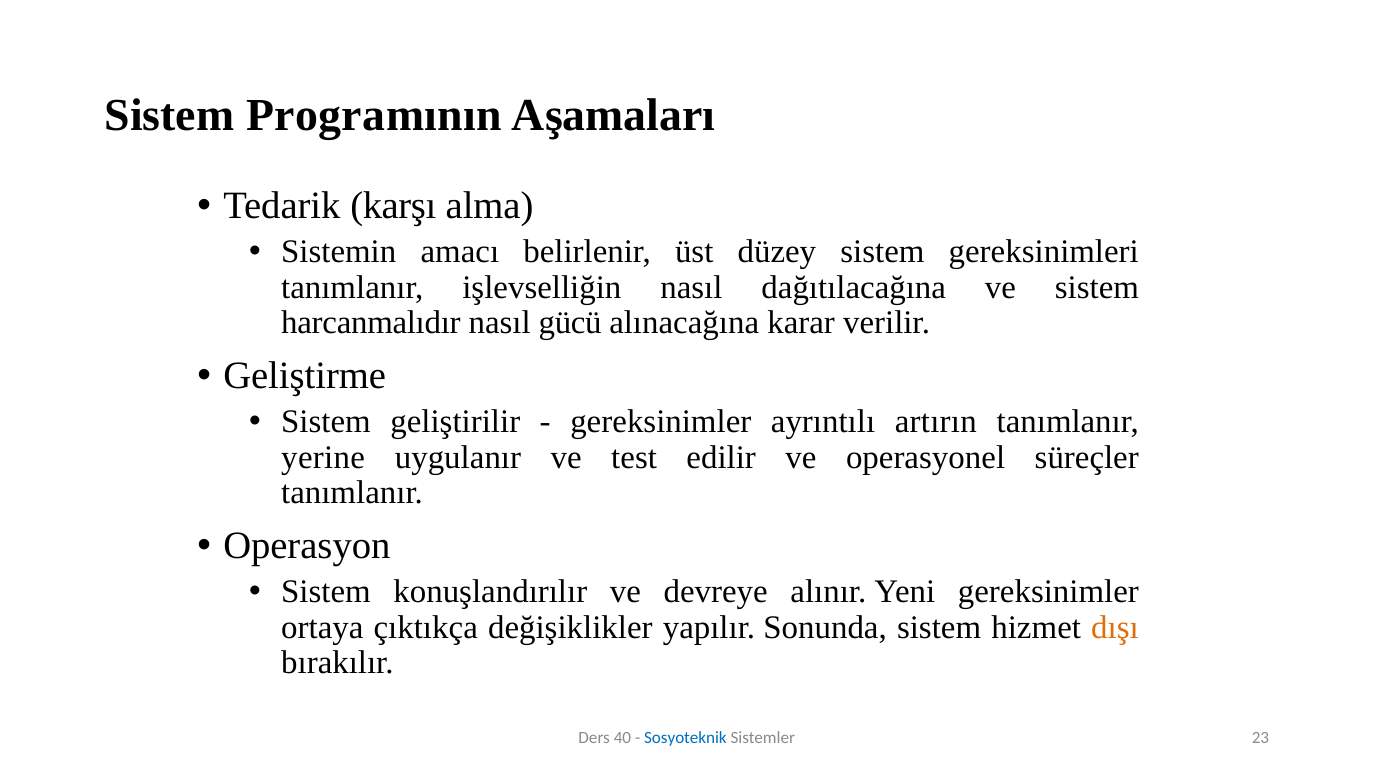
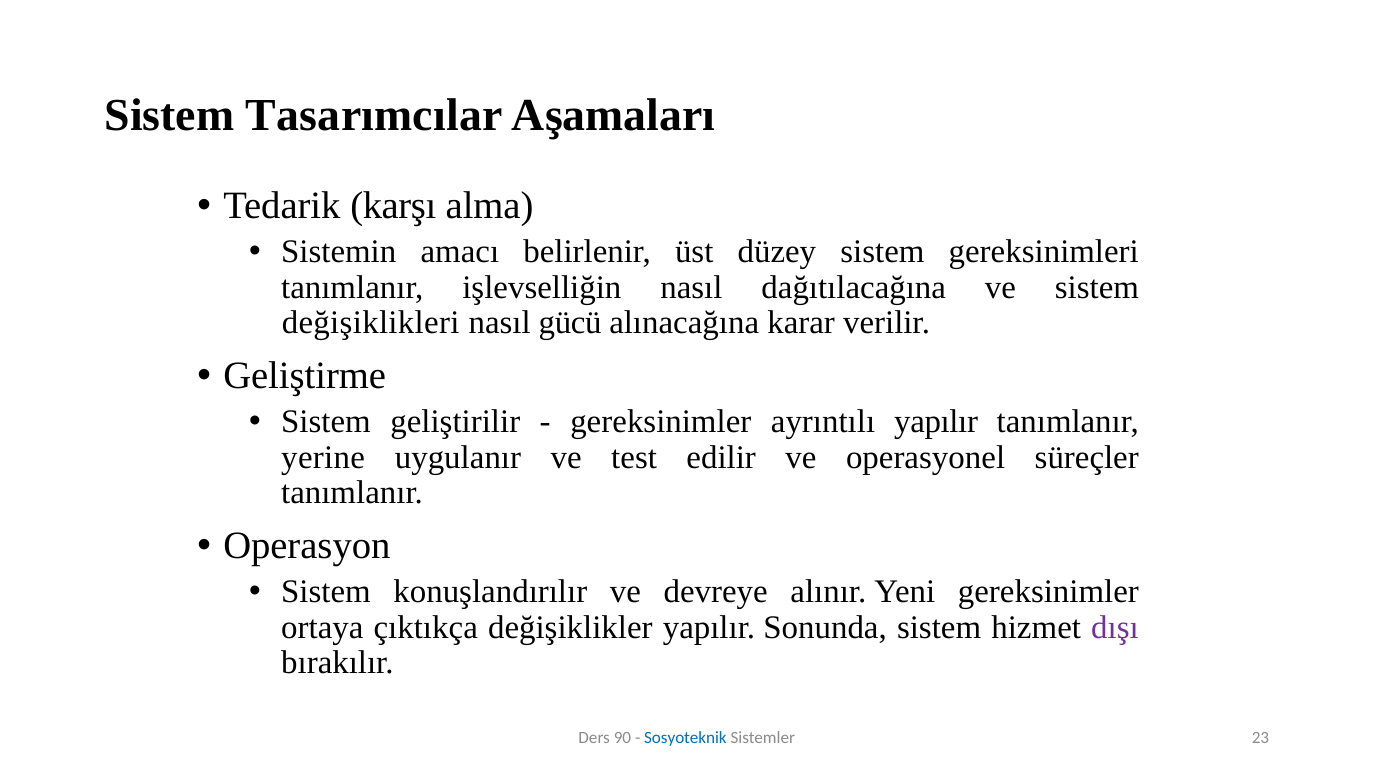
Programının: Programının -> Tasarımcılar
harcanmalıdır: harcanmalıdır -> değişiklikleri
ayrıntılı artırın: artırın -> yapılır
dışı colour: orange -> purple
40: 40 -> 90
